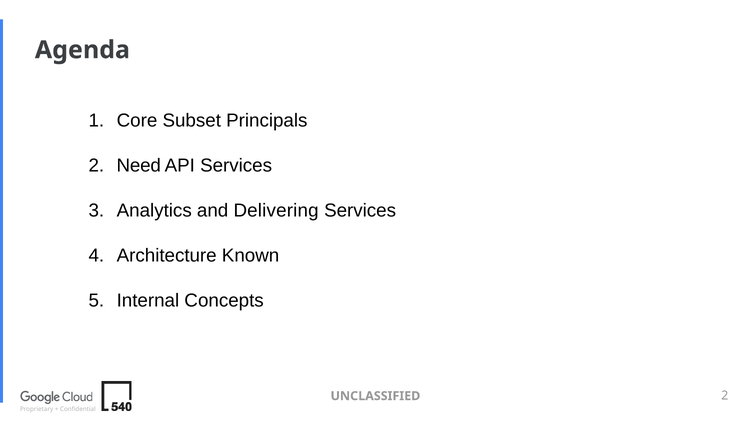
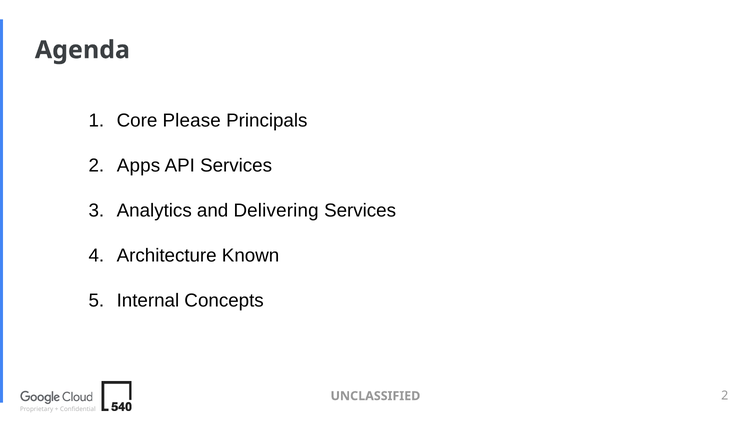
Subset: Subset -> Please
Need: Need -> Apps
